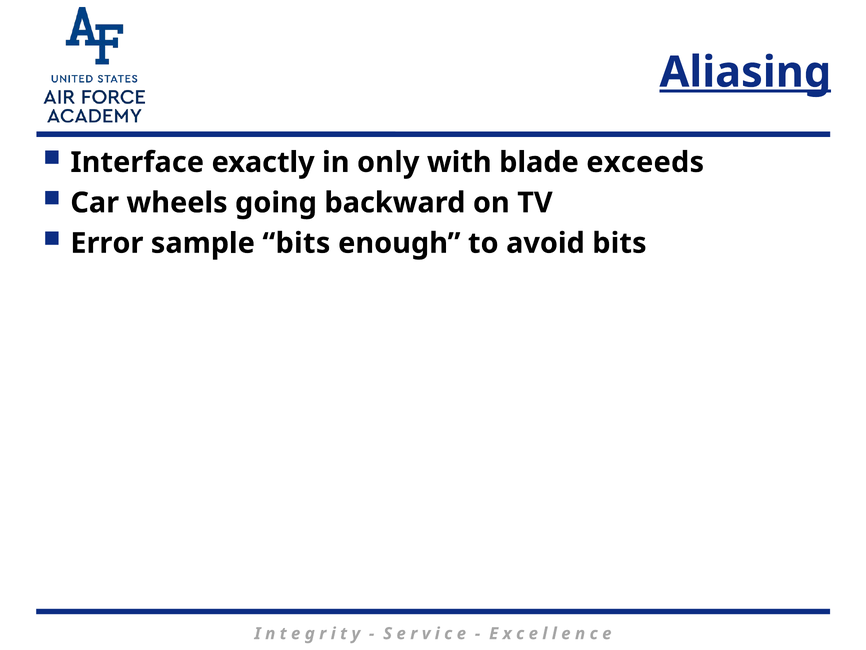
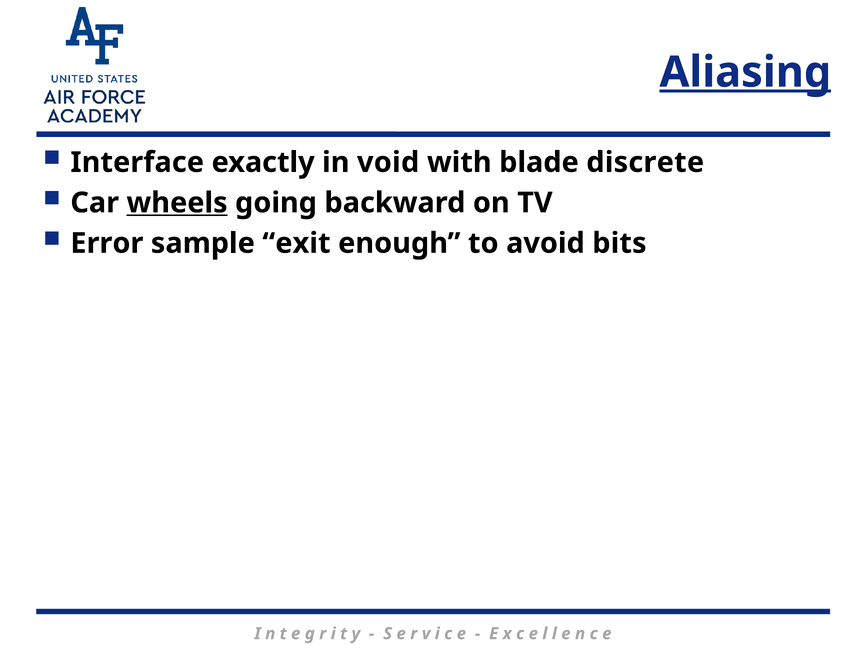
only: only -> void
exceeds: exceeds -> discrete
wheels underline: none -> present
sample bits: bits -> exit
